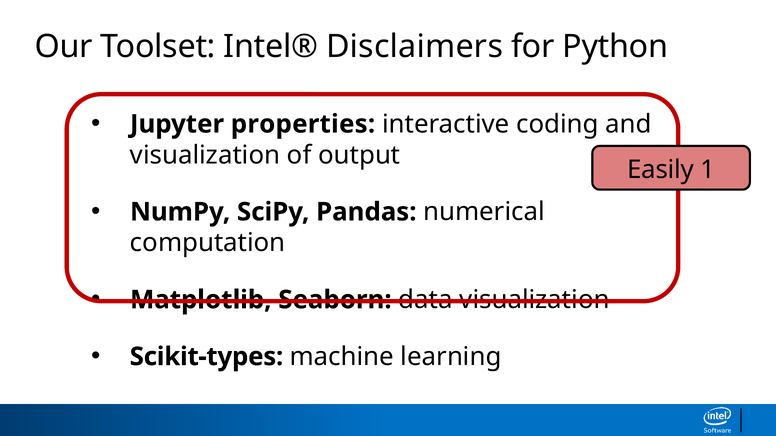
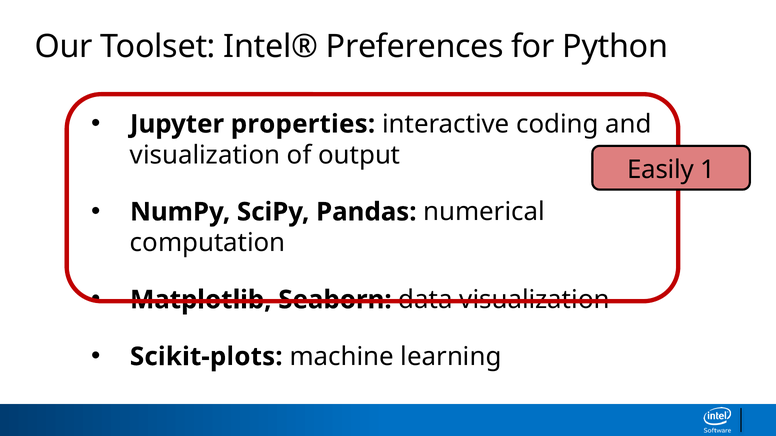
Disclaimers: Disclaimers -> Preferences
Scikit-types: Scikit-types -> Scikit-plots
